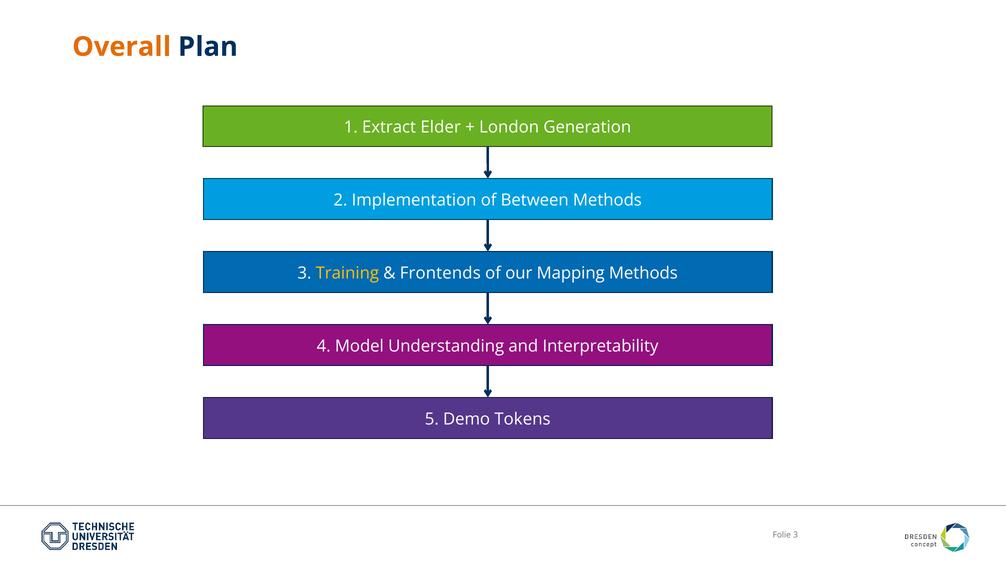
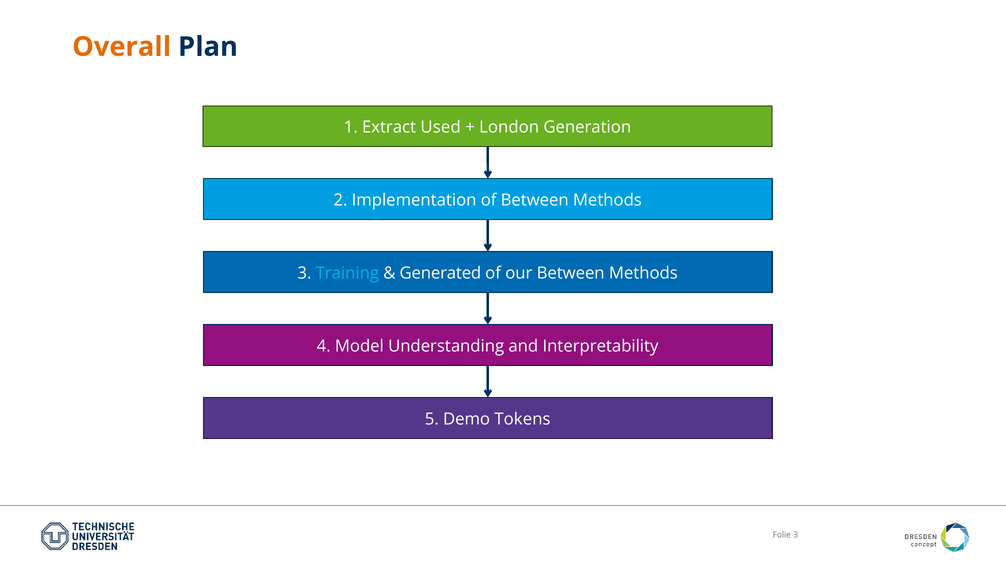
Elder: Elder -> Used
Training colour: yellow -> light blue
Frontends: Frontends -> Generated
our Mapping: Mapping -> Between
